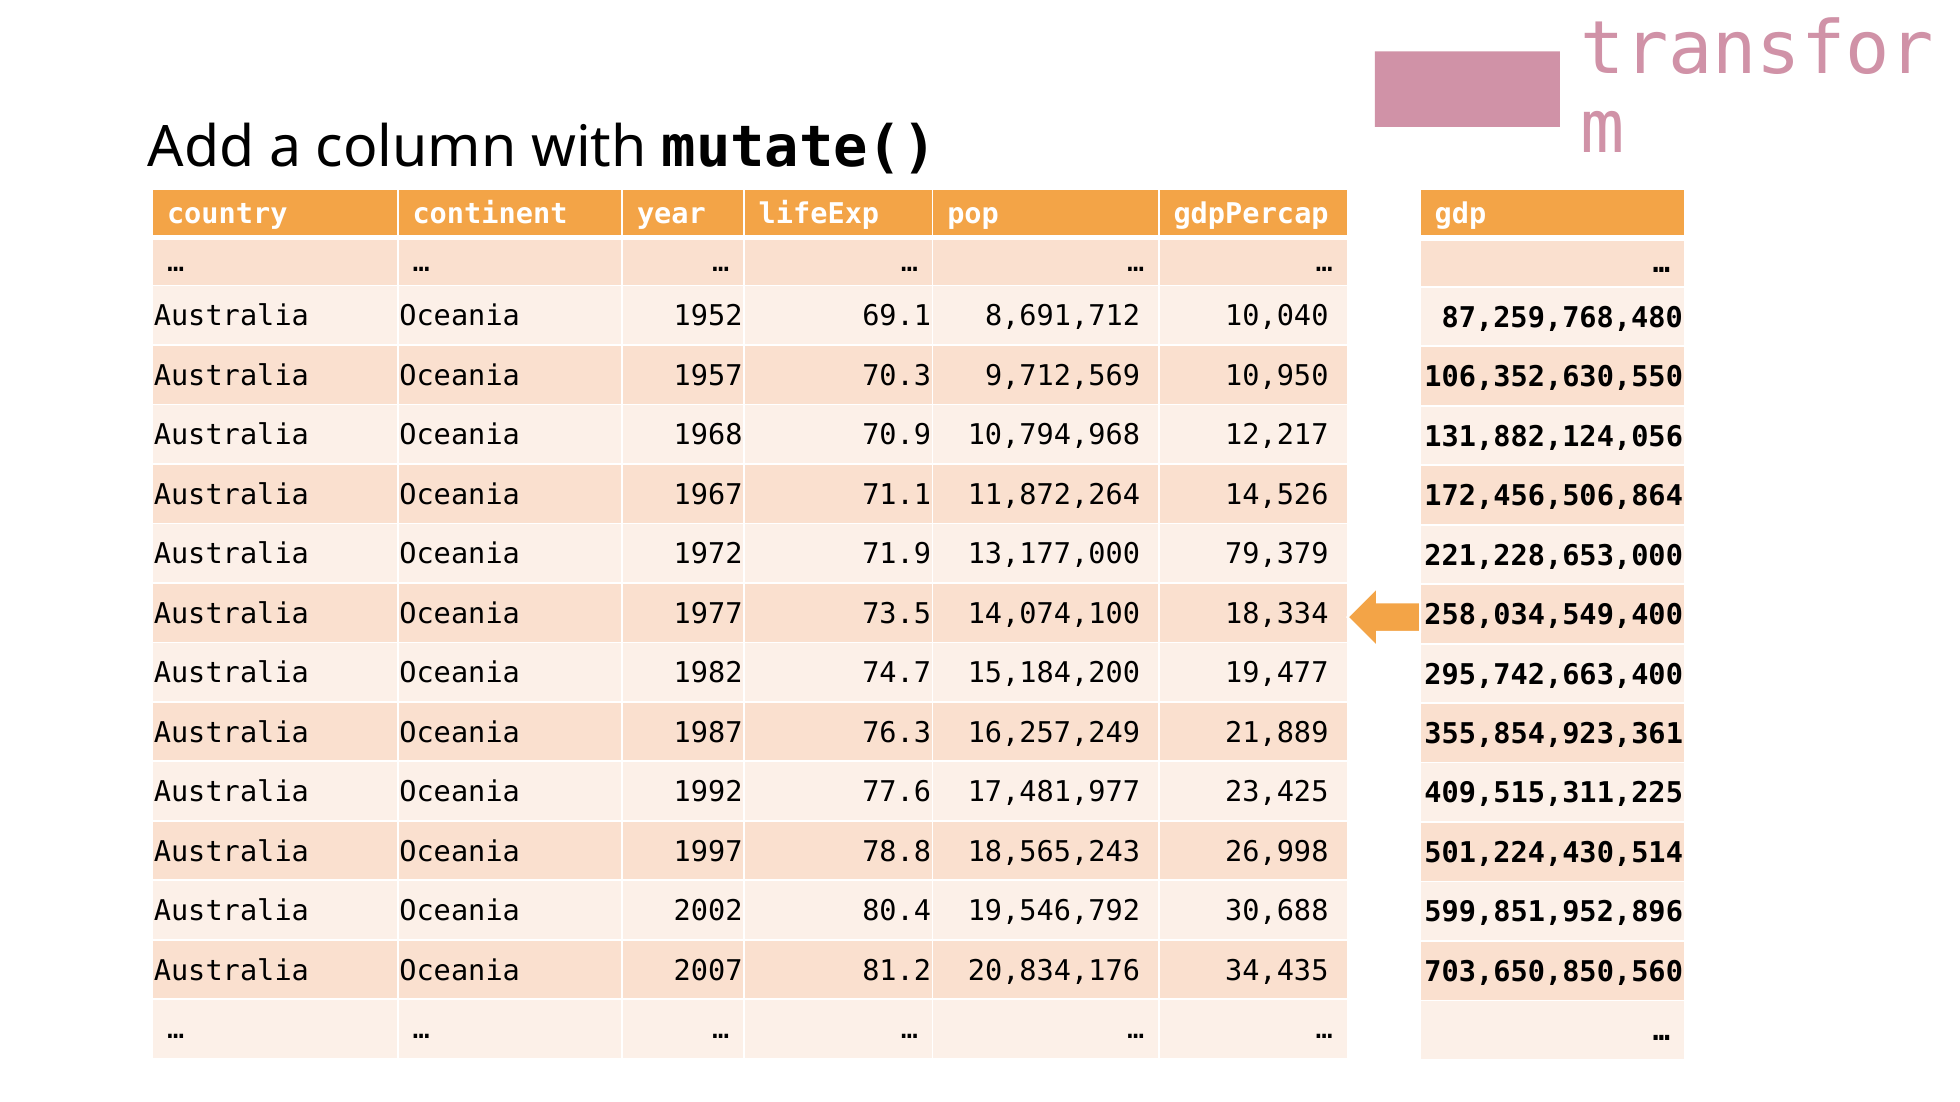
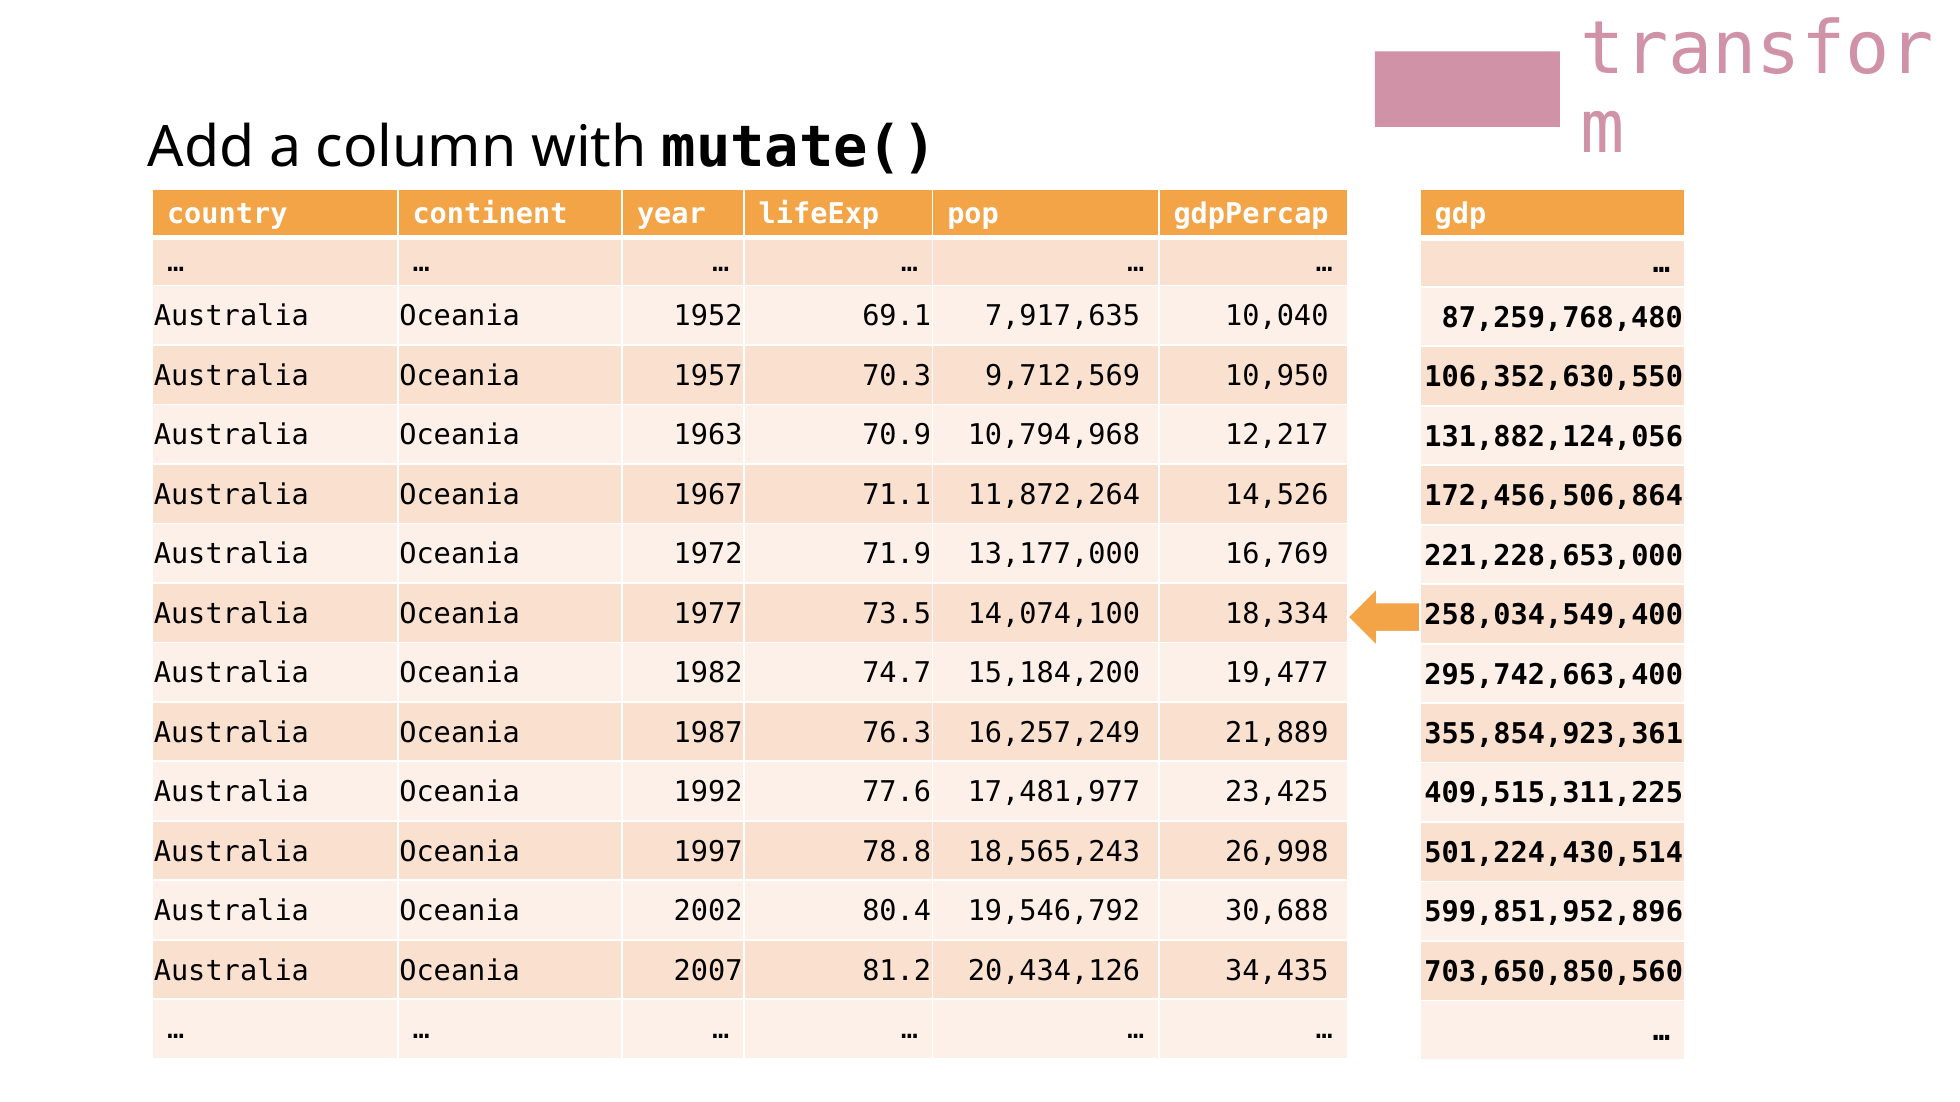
8,691,712: 8,691,712 -> 7,917,635
1968: 1968 -> 1963
79,379: 79,379 -> 16,769
20,834,176: 20,834,176 -> 20,434,126
